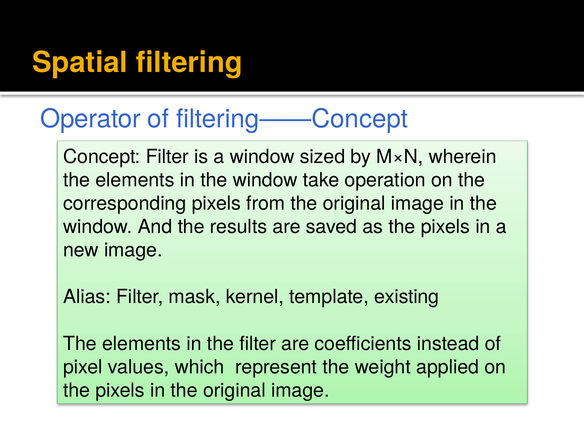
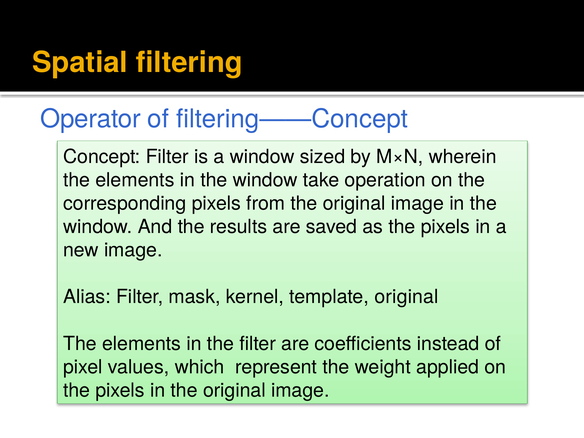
template existing: existing -> original
